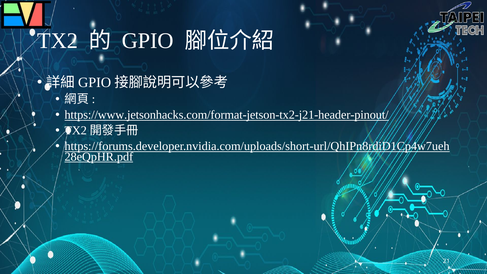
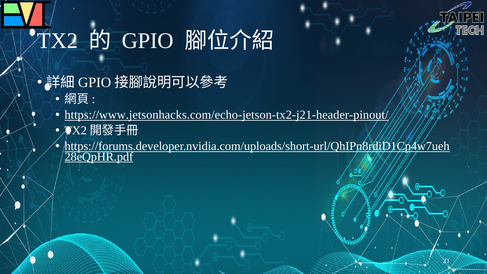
https://www.jetsonhacks.com/format-jetson-tx2-j21-header-pinout/: https://www.jetsonhacks.com/format-jetson-tx2-j21-header-pinout/ -> https://www.jetsonhacks.com/echo-jetson-tx2-j21-header-pinout/
